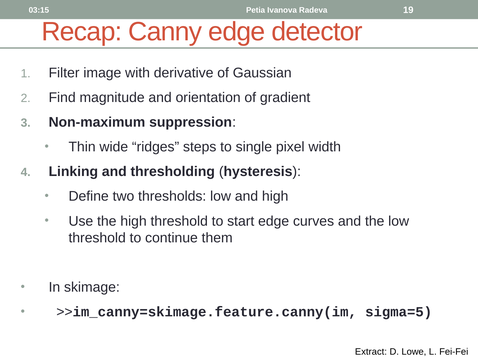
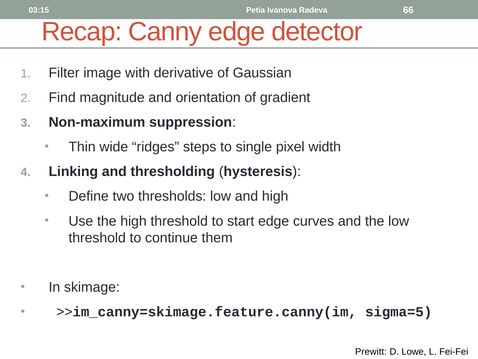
19: 19 -> 66
Extract: Extract -> Prewitt
